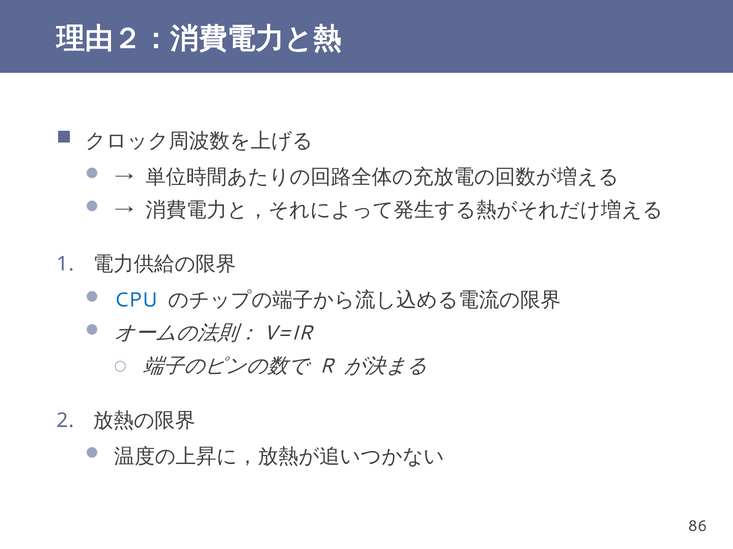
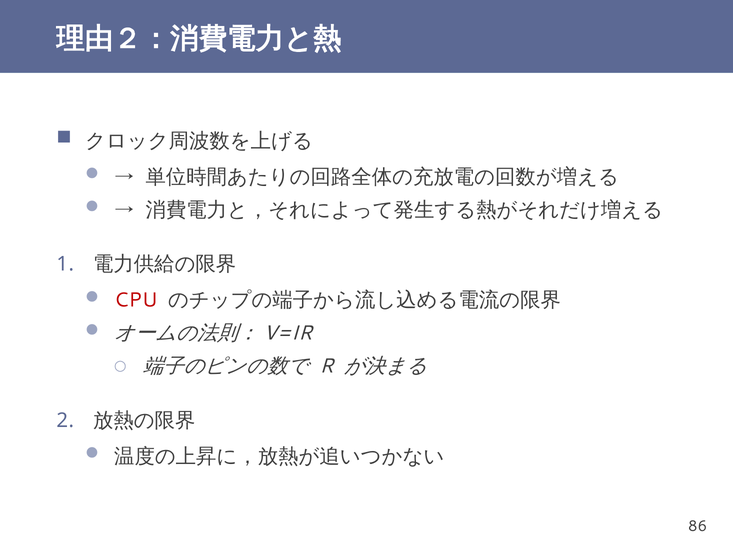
CPU colour: blue -> red
